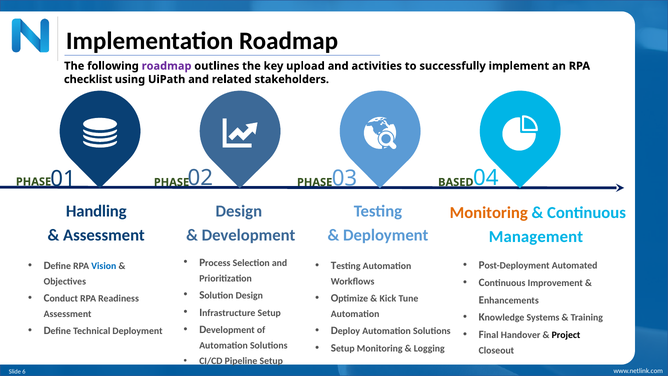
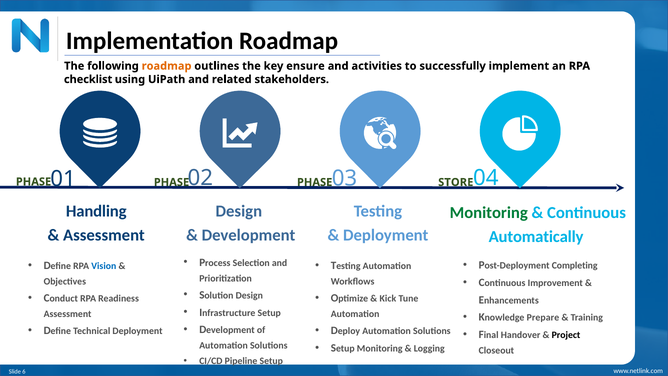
roadmap at (167, 66) colour: purple -> orange
upload: upload -> ensure
BASED: BASED -> STORE
Monitoring at (489, 213) colour: orange -> green
Management: Management -> Automatically
Automated: Automated -> Completing
Systems: Systems -> Prepare
